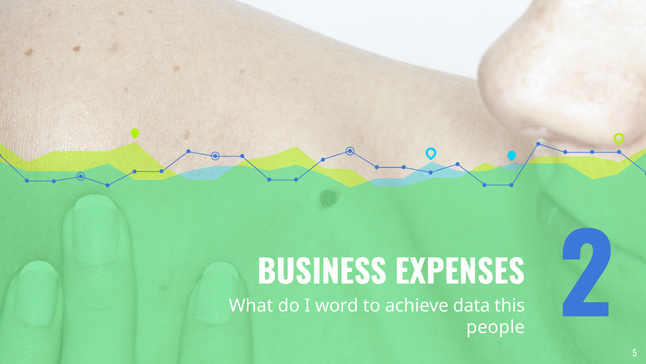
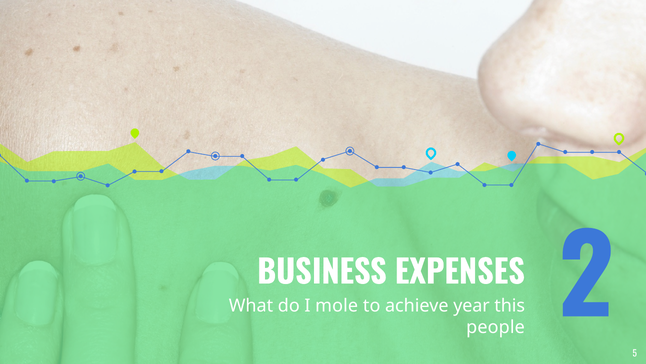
word: word -> mole
data: data -> year
